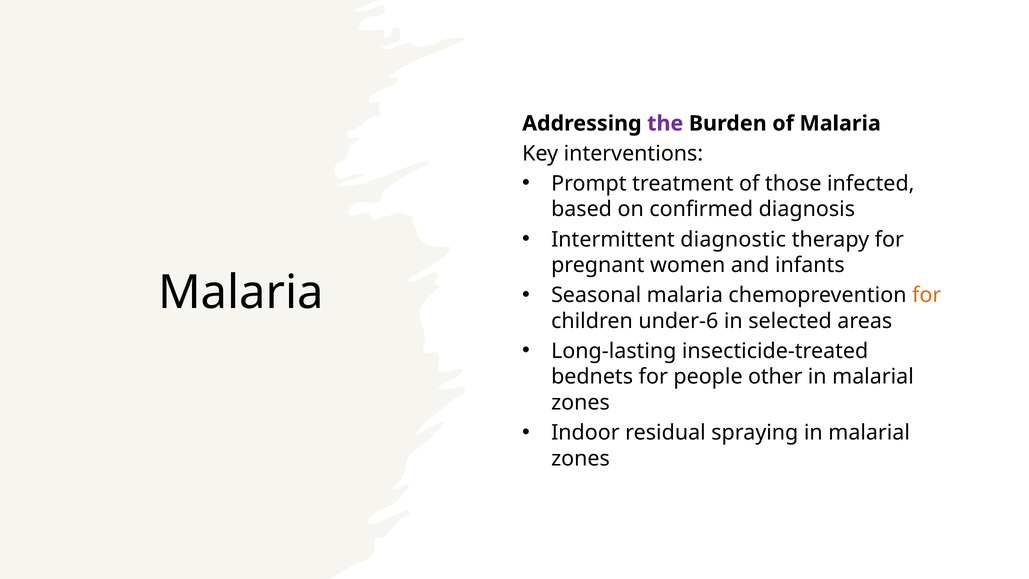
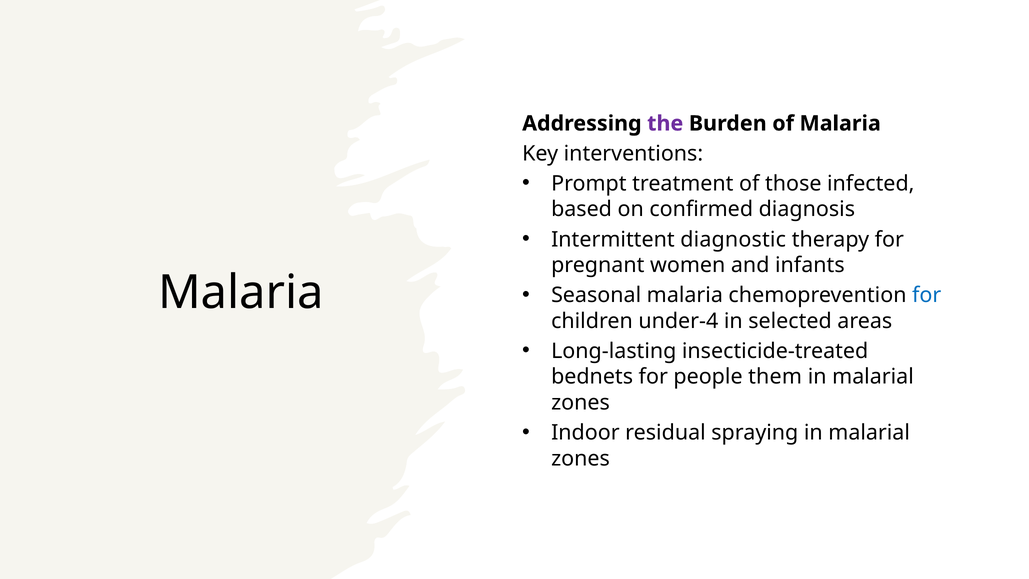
for at (927, 295) colour: orange -> blue
under-6: under-6 -> under-4
other: other -> them
